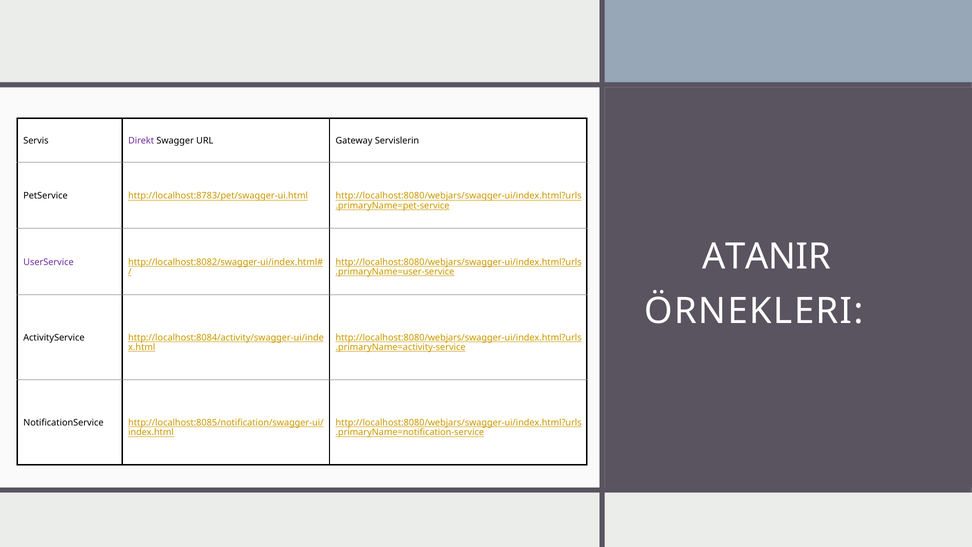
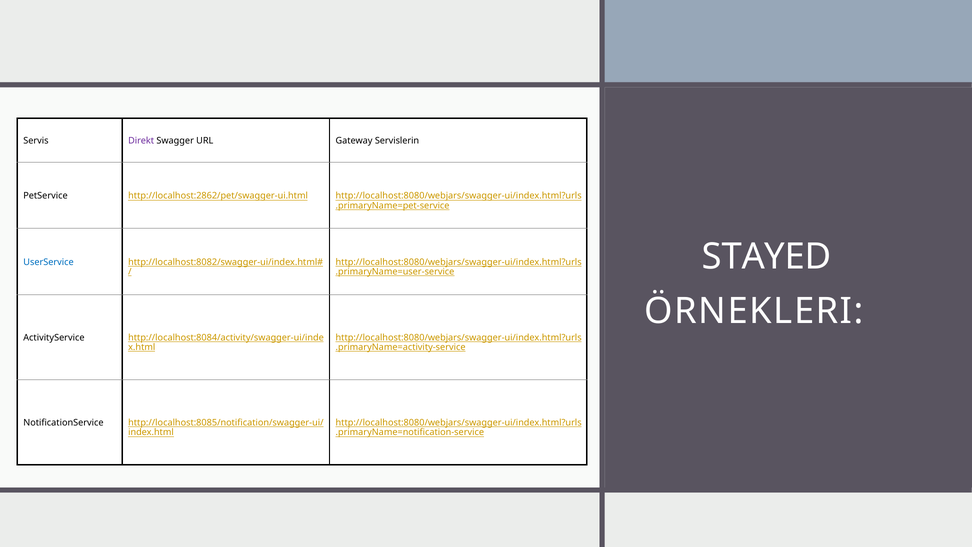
http://localhost:8783/pet/swagger-ui.html: http://localhost:8783/pet/swagger-ui.html -> http://localhost:2862/pet/swagger-ui.html
ATANIR: ATANIR -> STAYED
UserService colour: purple -> blue
